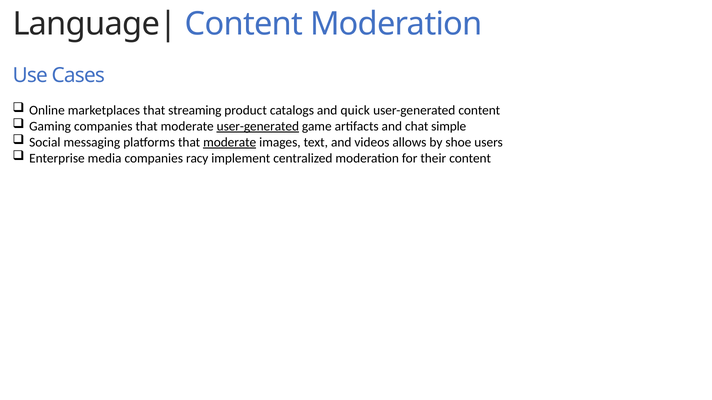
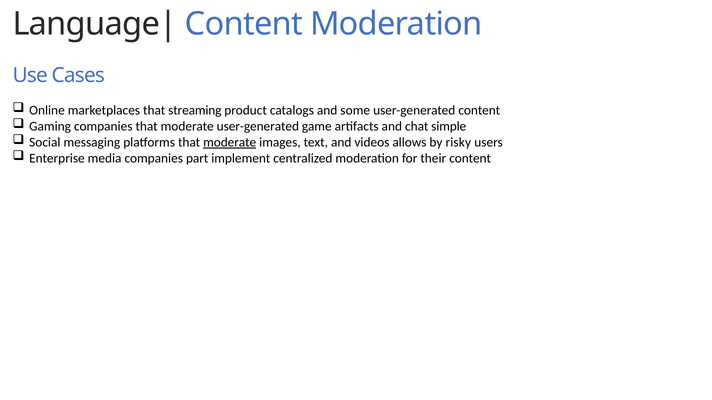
quick: quick -> some
user-generated at (258, 126) underline: present -> none
shoe: shoe -> risky
racy: racy -> part
